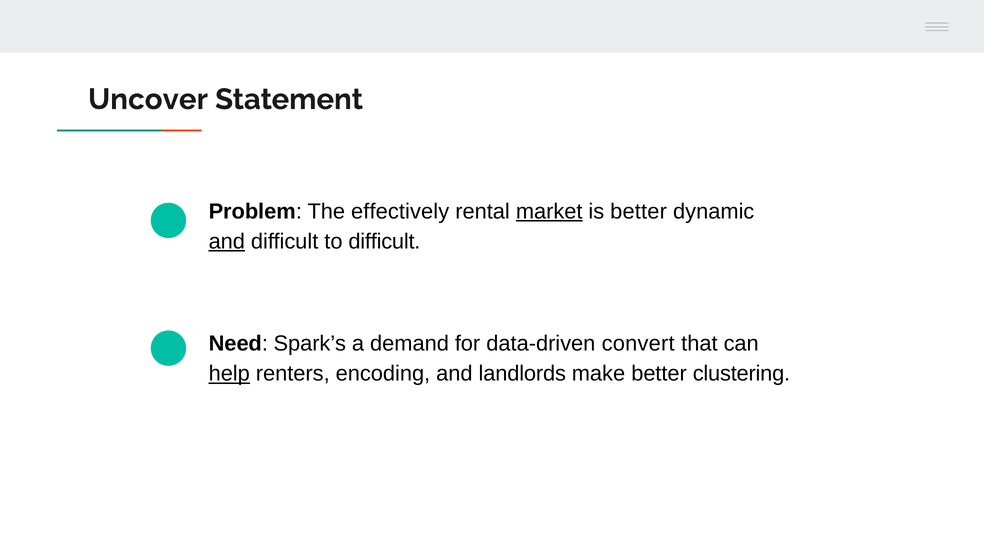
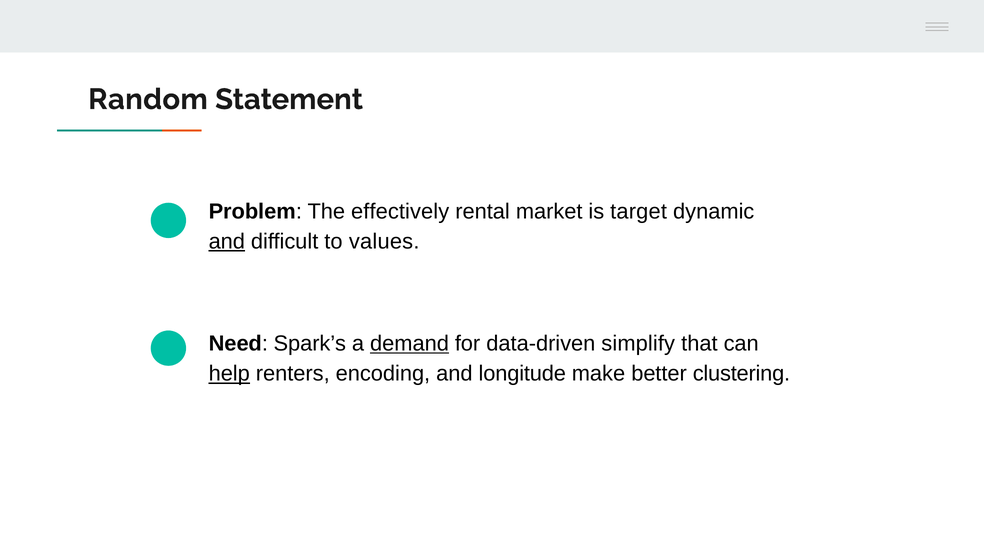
Uncover: Uncover -> Random
market underline: present -> none
is better: better -> target
to difficult: difficult -> values
demand underline: none -> present
convert: convert -> simplify
landlords: landlords -> longitude
